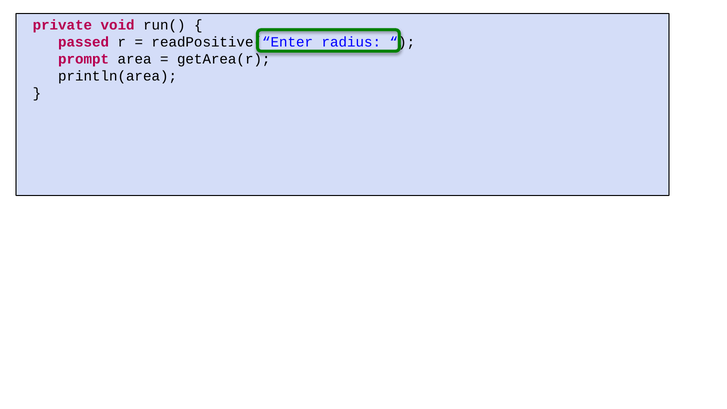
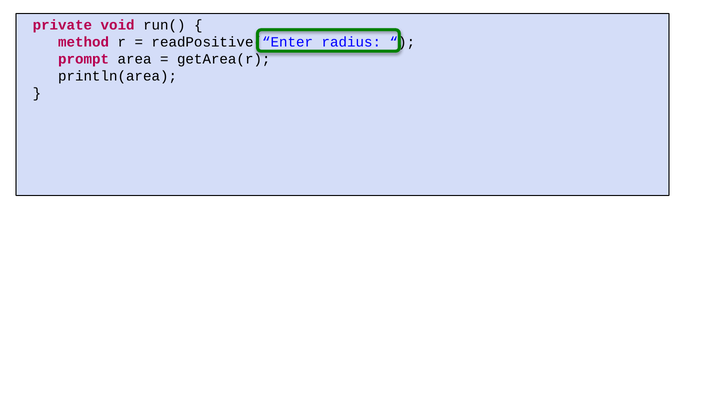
passed: passed -> method
